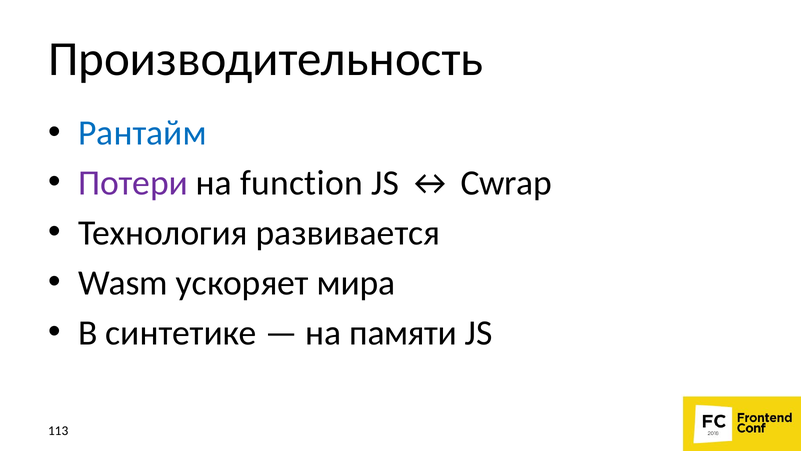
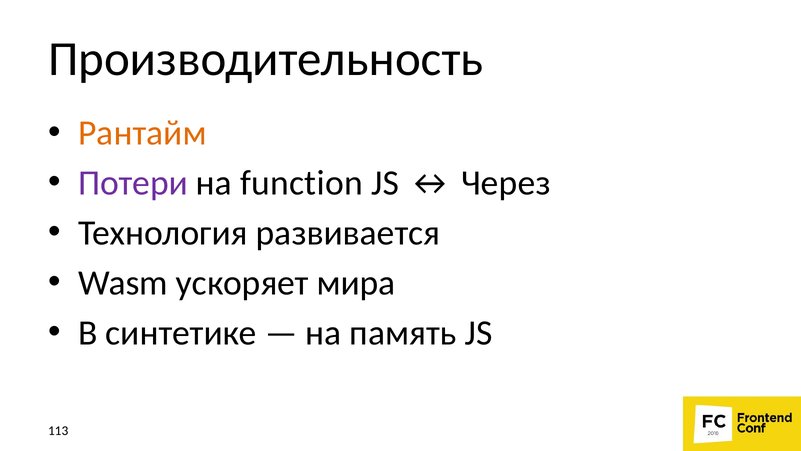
Рантайм colour: blue -> orange
Cwrap: Cwrap -> Через
памяти: памяти -> память
